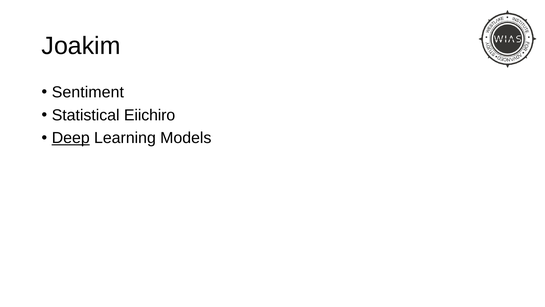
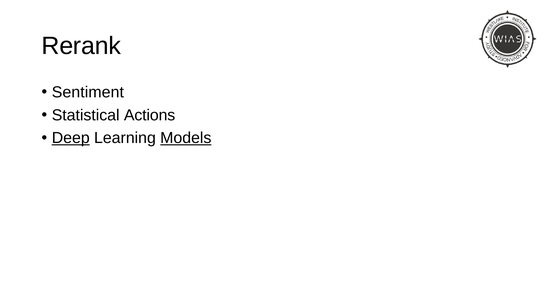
Joakim: Joakim -> Rerank
Eiichiro: Eiichiro -> Actions
Models underline: none -> present
